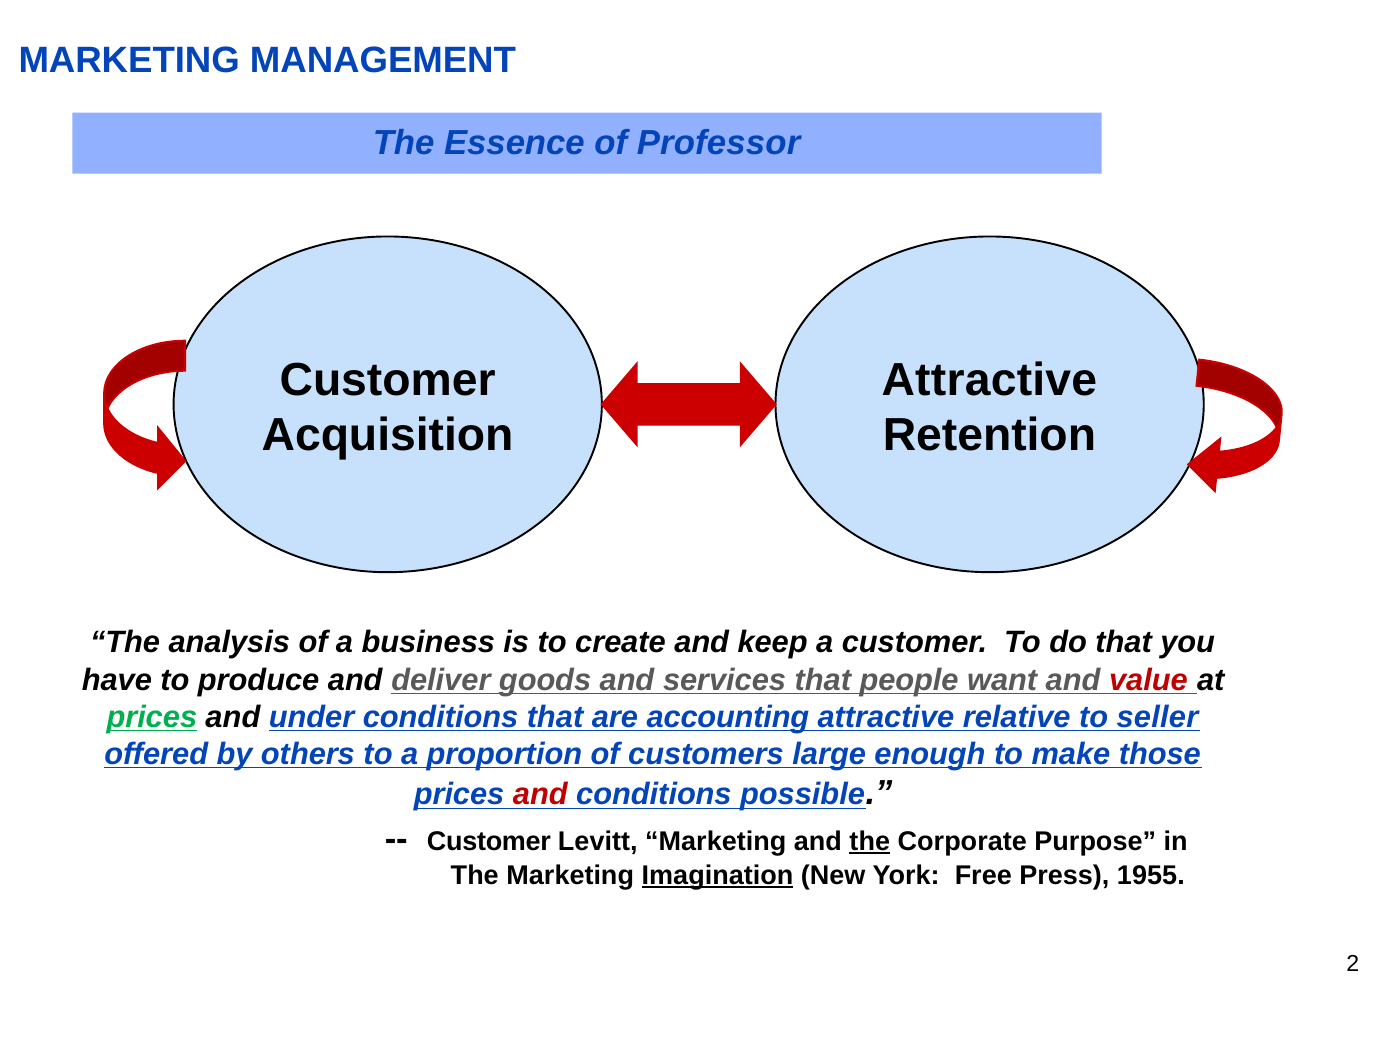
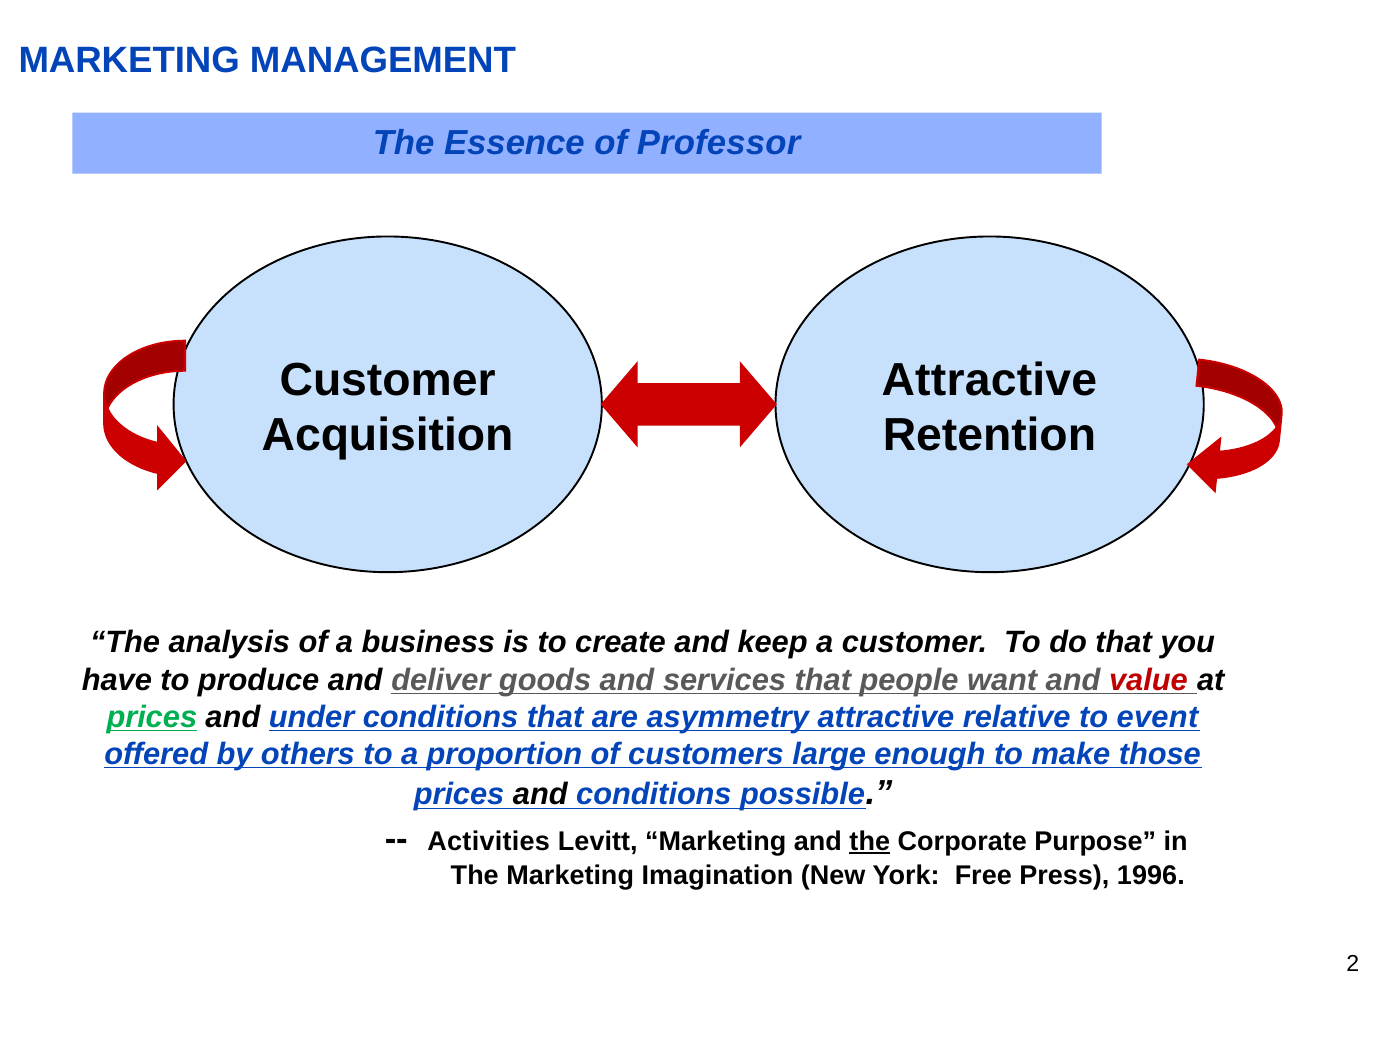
accounting: accounting -> asymmetry
seller: seller -> event
and at (540, 795) colour: red -> black
Customer at (489, 841): Customer -> Activities
Imagination underline: present -> none
1955: 1955 -> 1996
